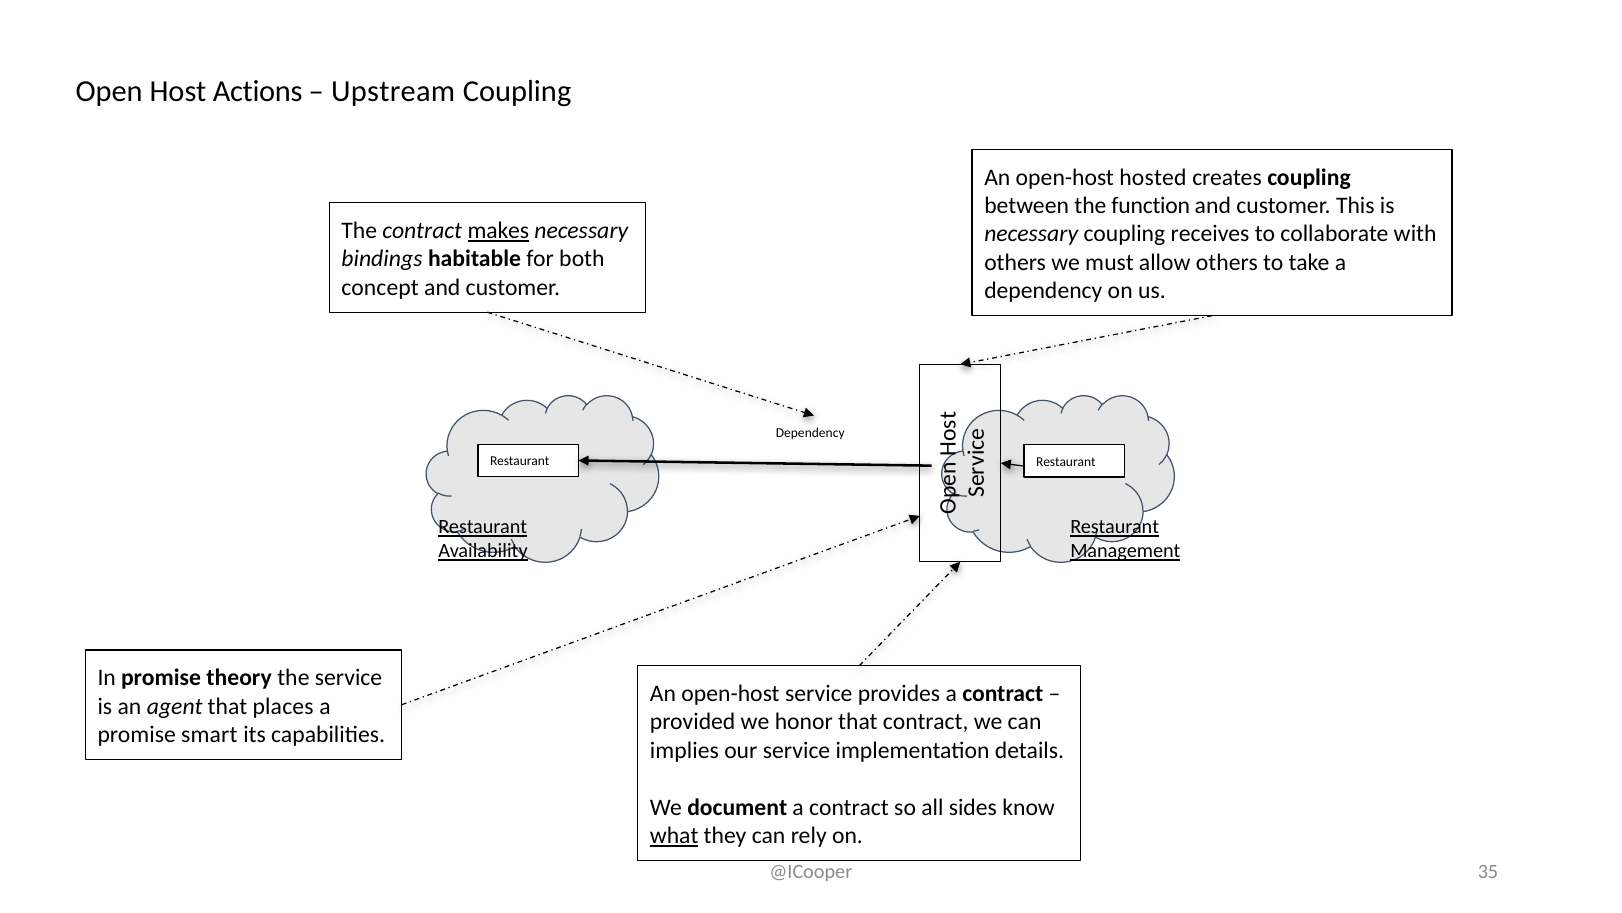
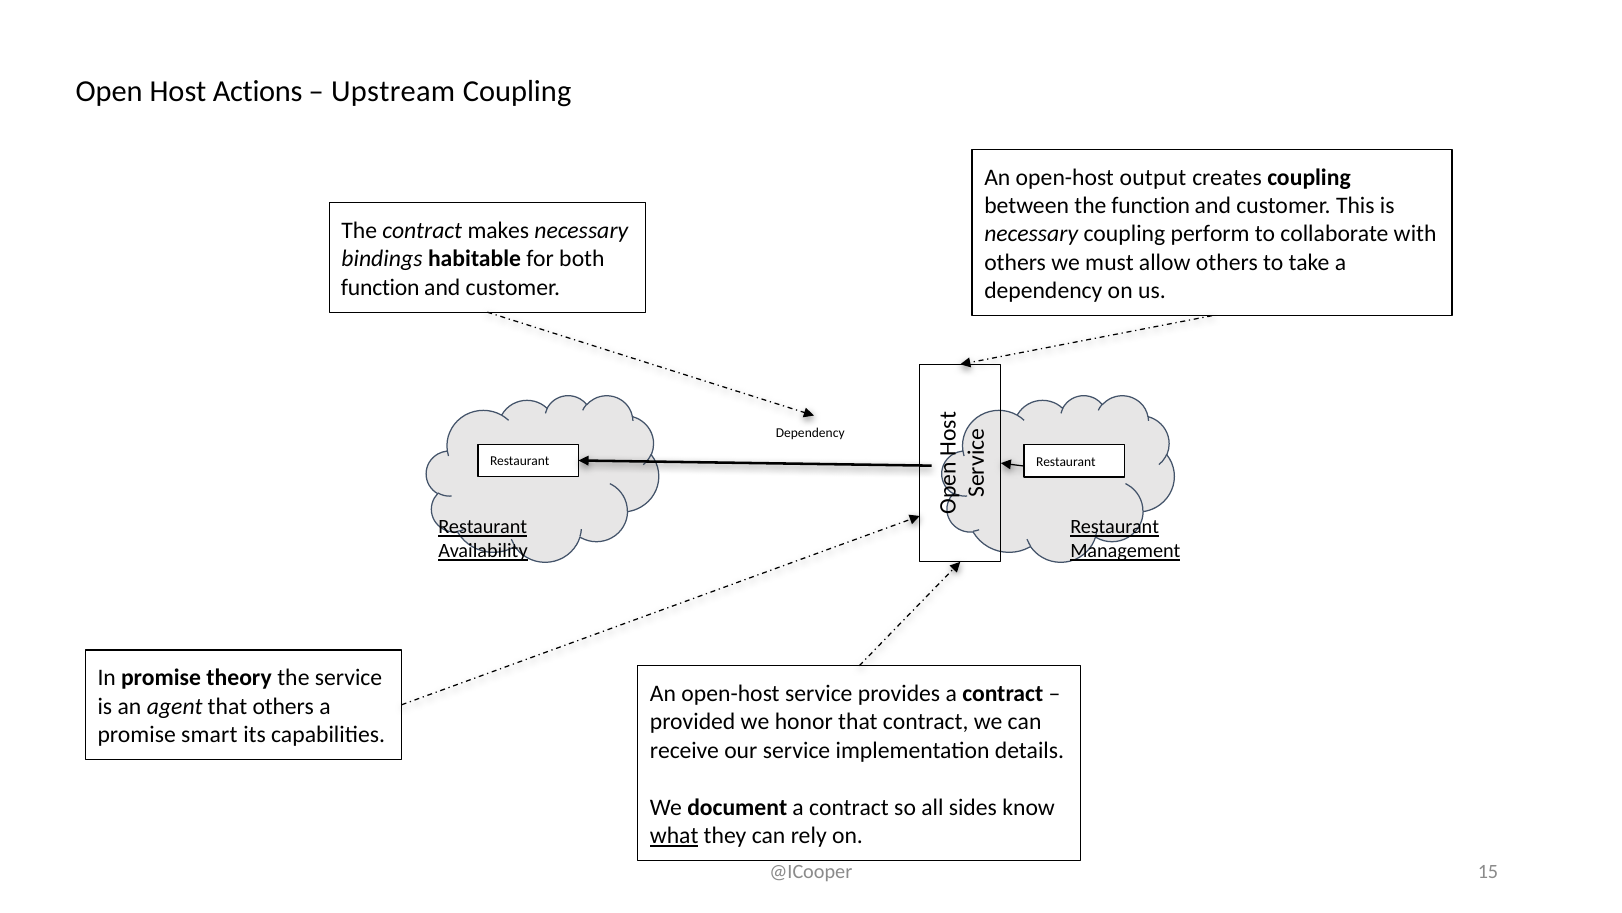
hosted: hosted -> output
makes underline: present -> none
receives: receives -> perform
concept at (380, 287): concept -> function
that places: places -> others
implies: implies -> receive
35: 35 -> 15
